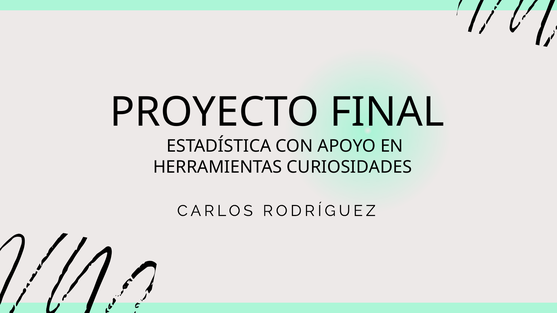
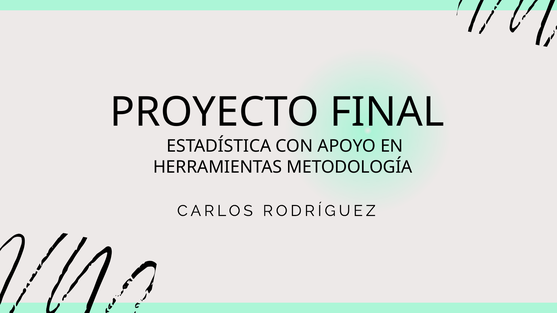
CURIOSIDADES: CURIOSIDADES -> METODOLOGÍA
